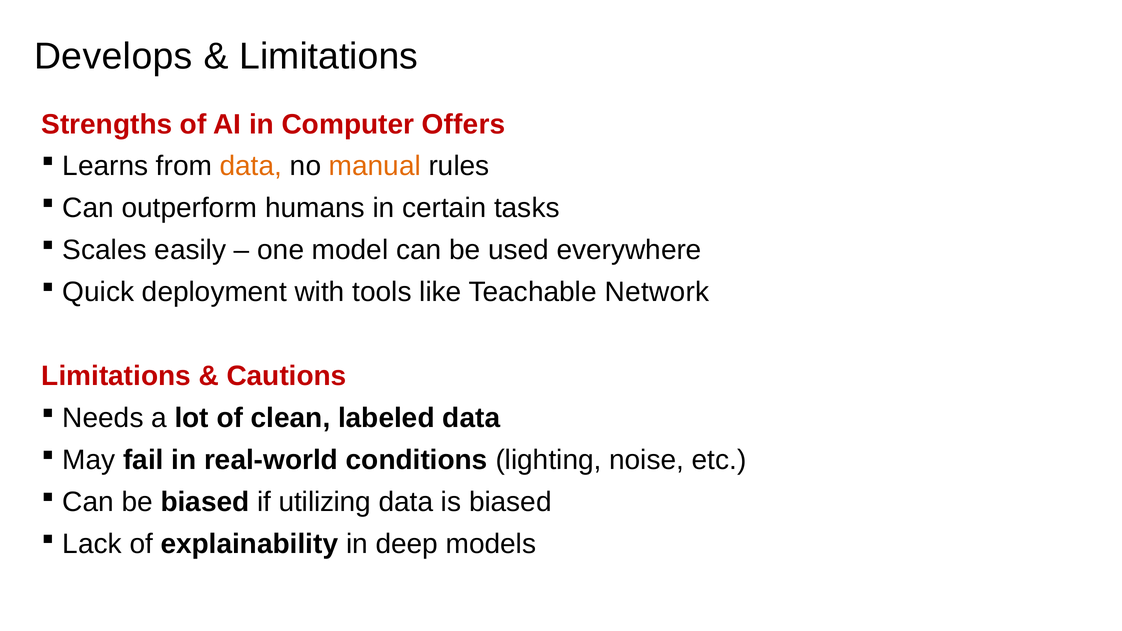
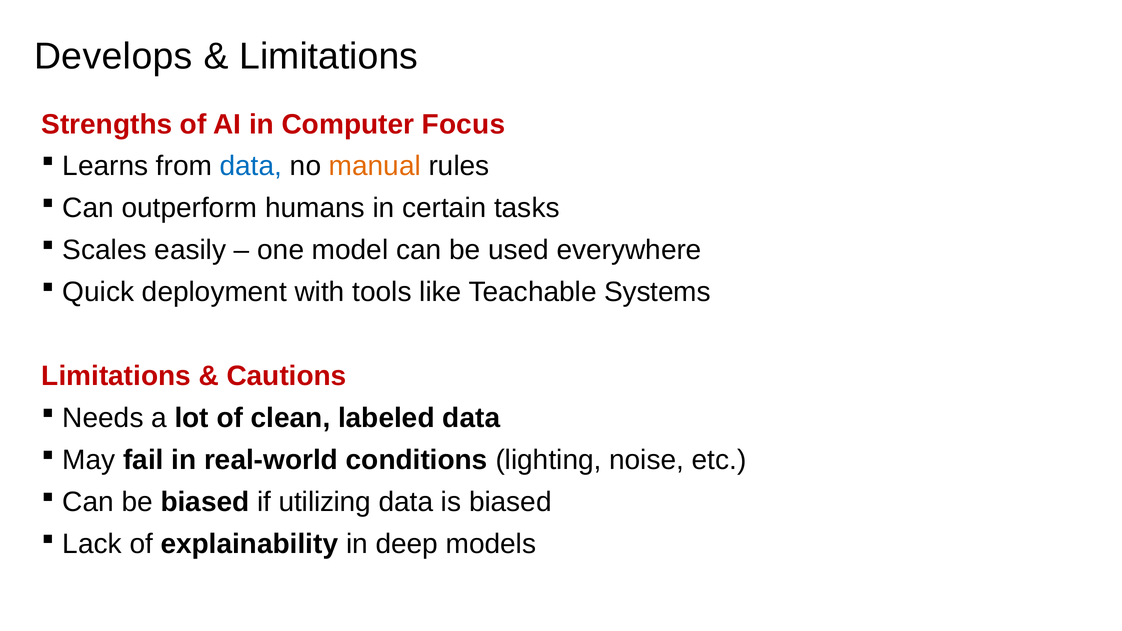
Offers: Offers -> Focus
data at (251, 166) colour: orange -> blue
Network: Network -> Systems
